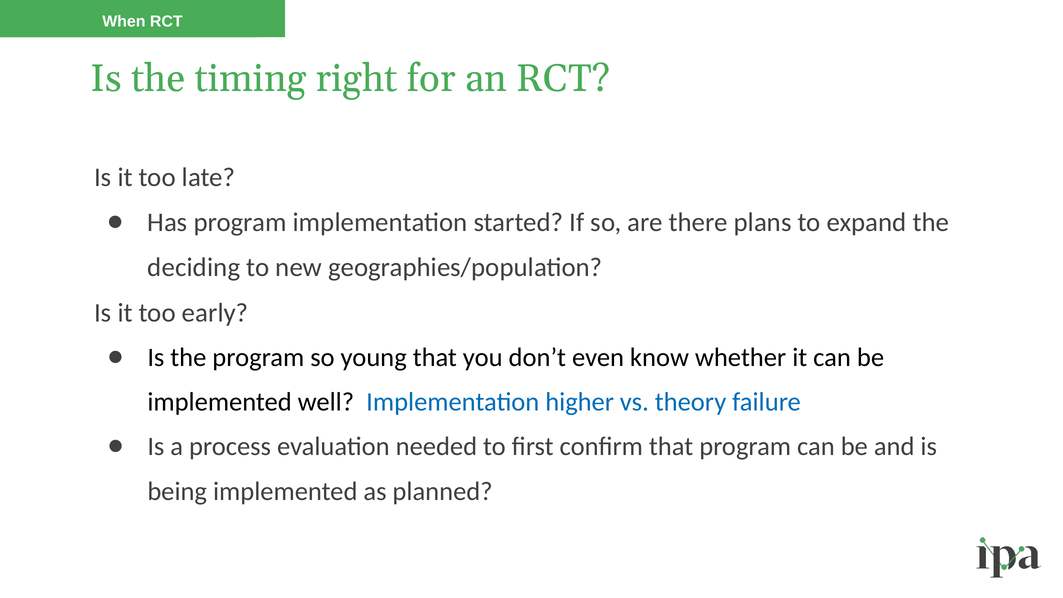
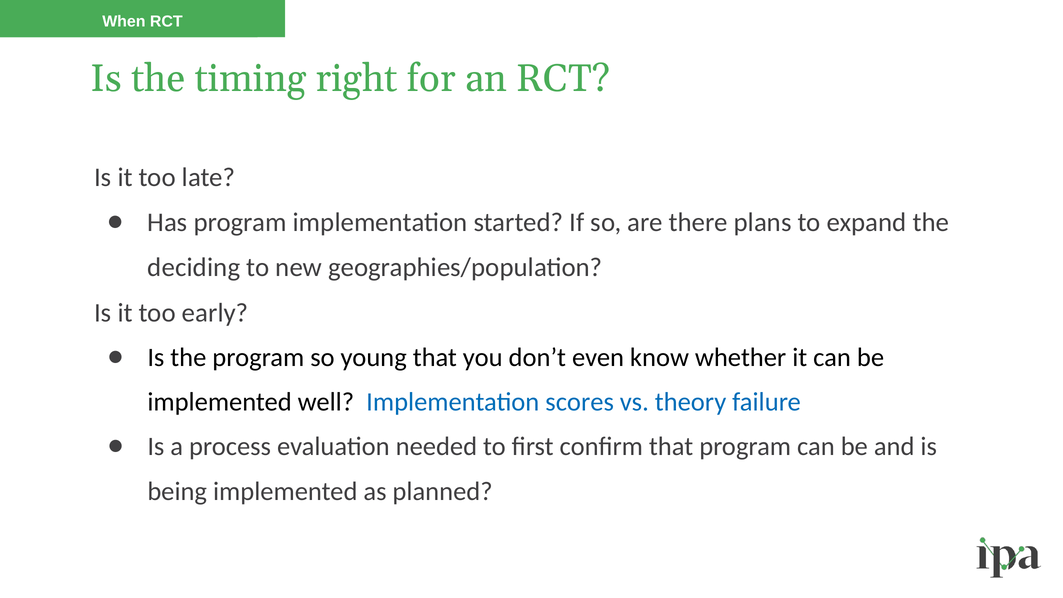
higher: higher -> scores
